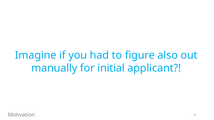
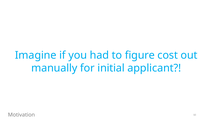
also: also -> cost
